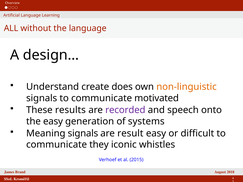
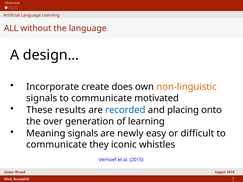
Understand: Understand -> Incorporate
recorded colour: purple -> blue
speech: speech -> placing
the easy: easy -> over
of systems: systems -> learning
result: result -> newly
